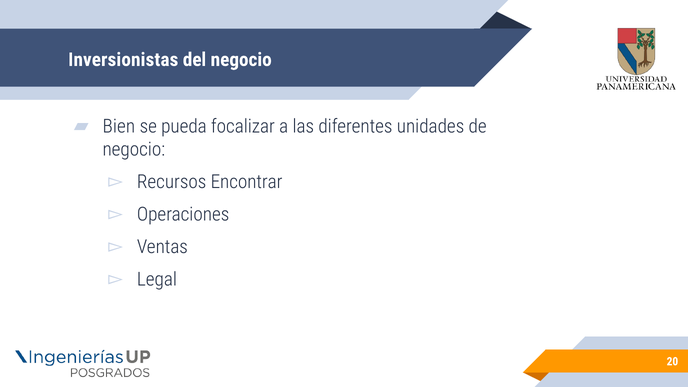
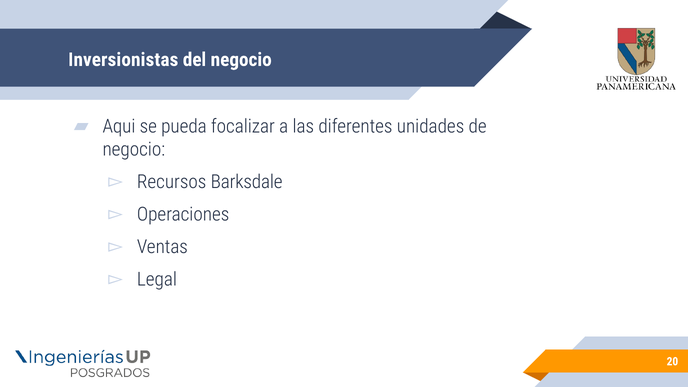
Bien: Bien -> Aqui
Encontrar: Encontrar -> Barksdale
